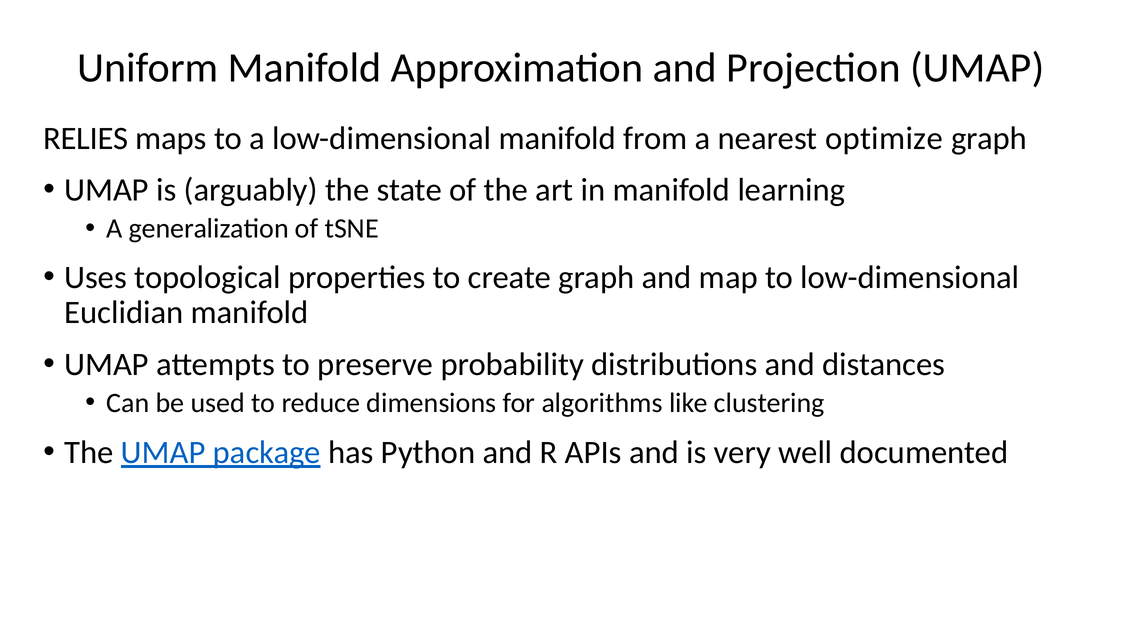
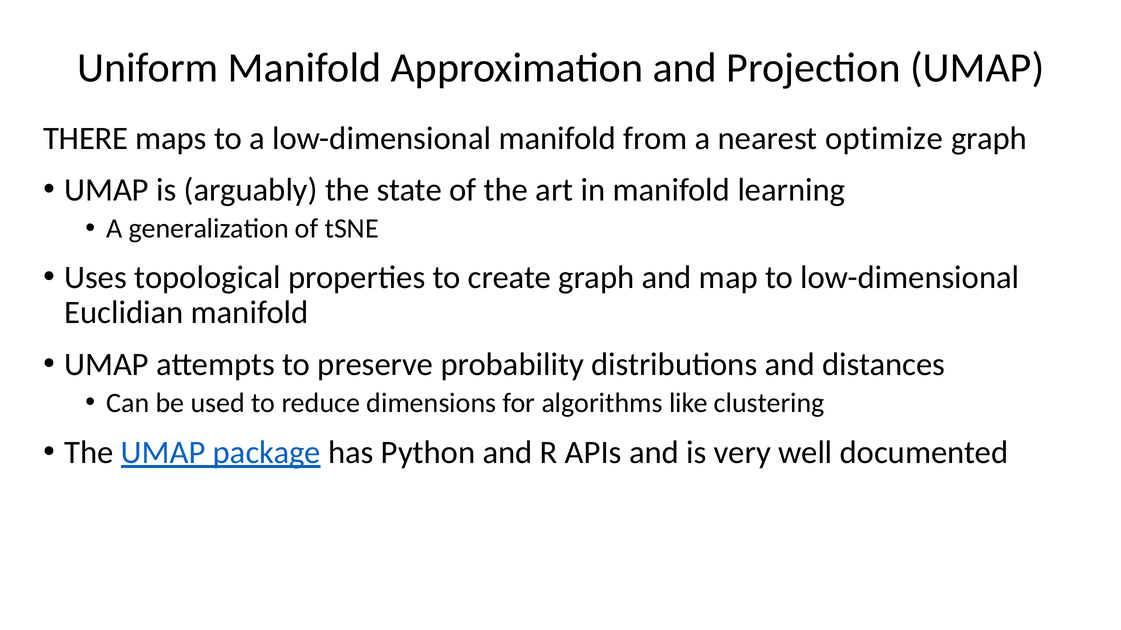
RELIES: RELIES -> THERE
